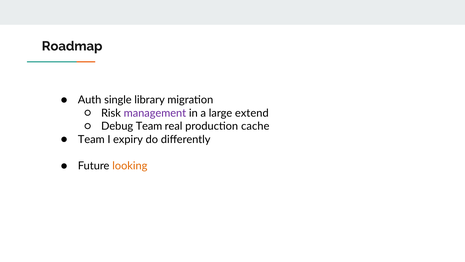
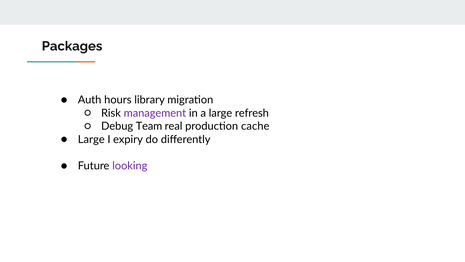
Roadmap: Roadmap -> Packages
single: single -> hours
extend: extend -> refresh
Team at (91, 139): Team -> Large
looking colour: orange -> purple
